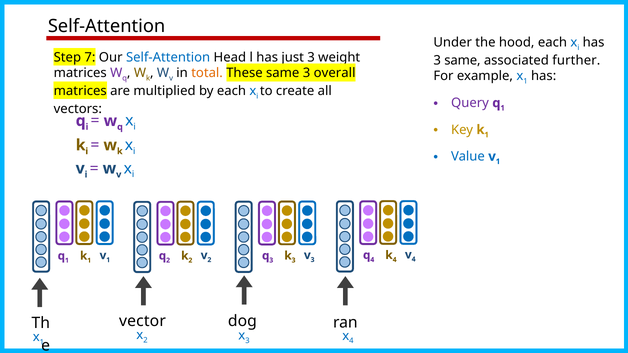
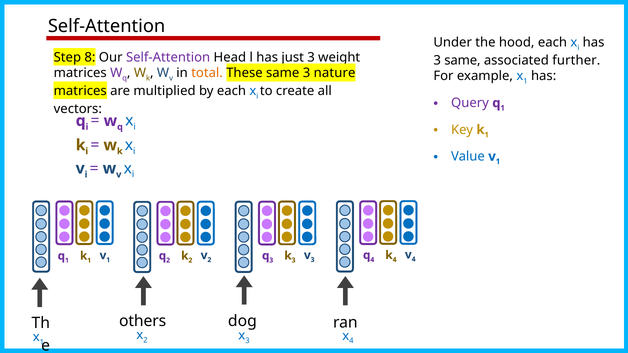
7: 7 -> 8
Self-Attention at (168, 57) colour: blue -> purple
overall: overall -> nature
vector: vector -> others
